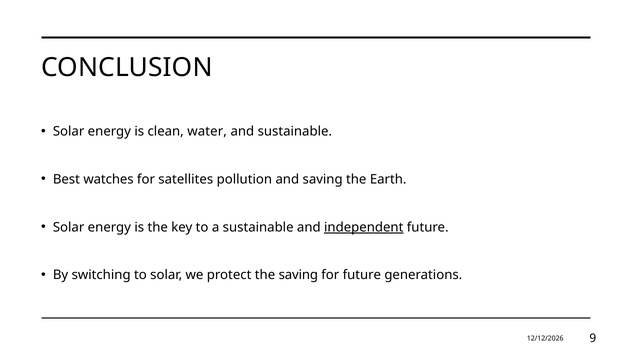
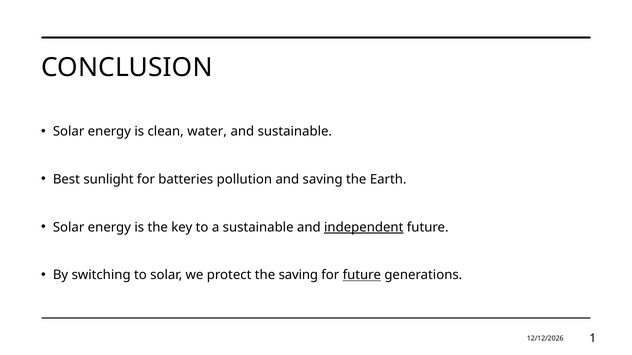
watches: watches -> sunlight
satellites: satellites -> batteries
future at (362, 276) underline: none -> present
9: 9 -> 1
